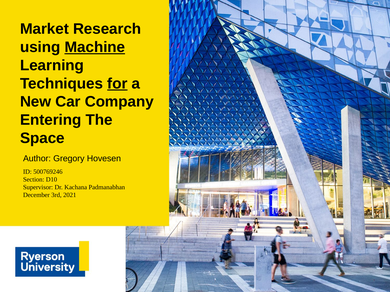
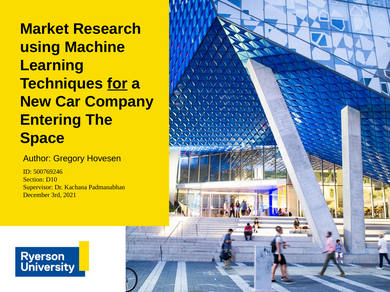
Machine underline: present -> none
